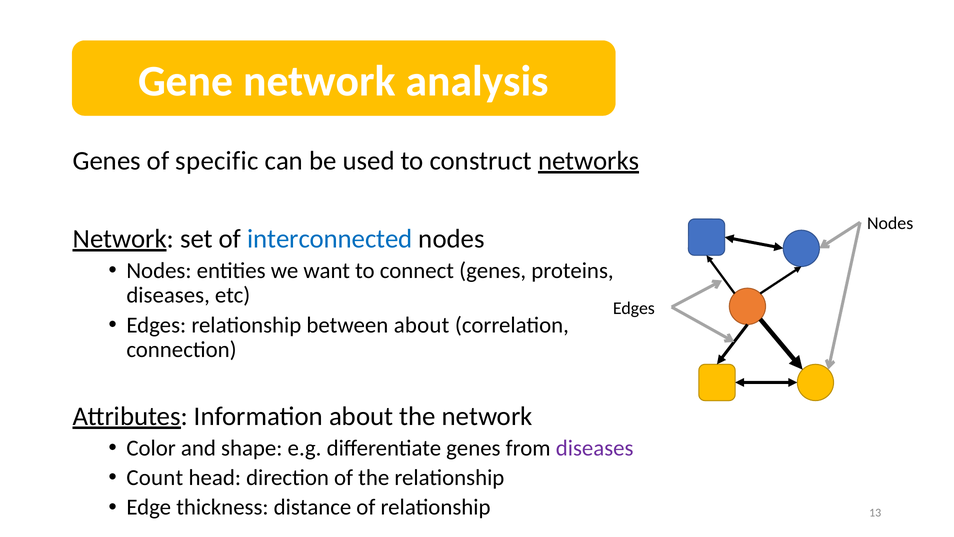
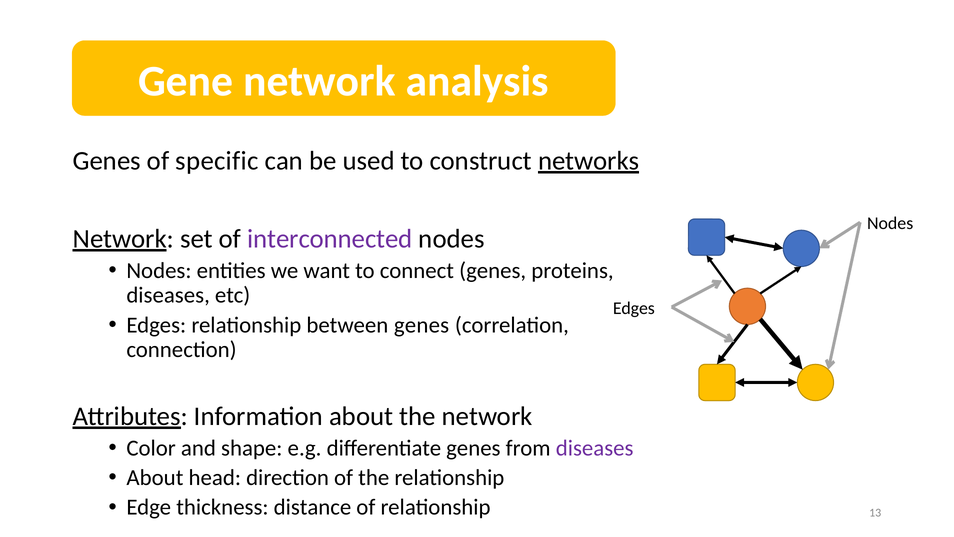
interconnected colour: blue -> purple
between about: about -> genes
Count at (155, 477): Count -> About
